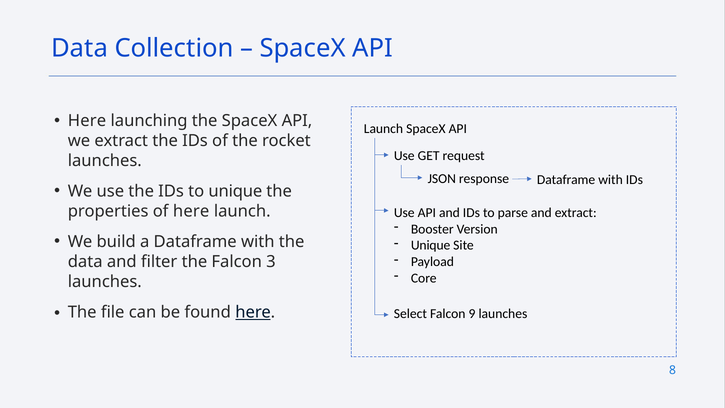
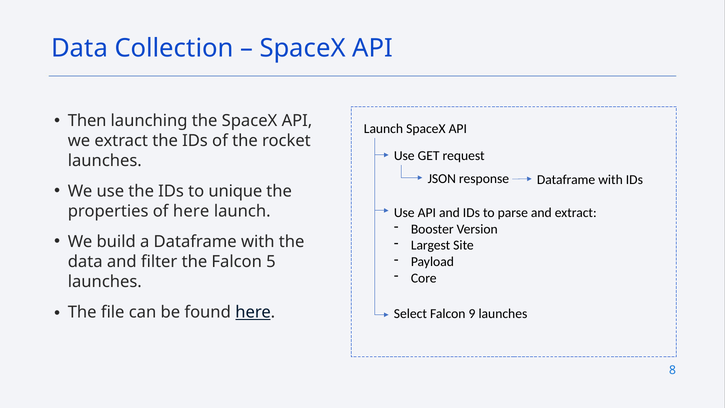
Here at (87, 121): Here -> Then
Unique at (431, 245): Unique -> Largest
3: 3 -> 5
